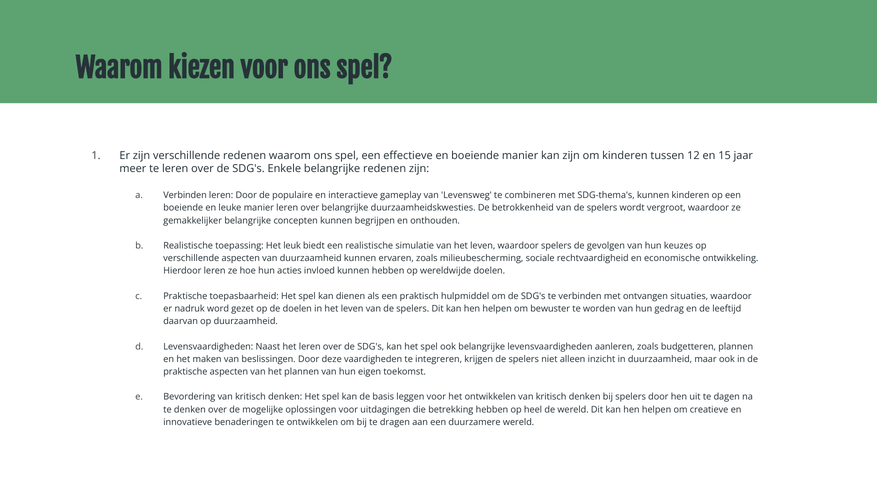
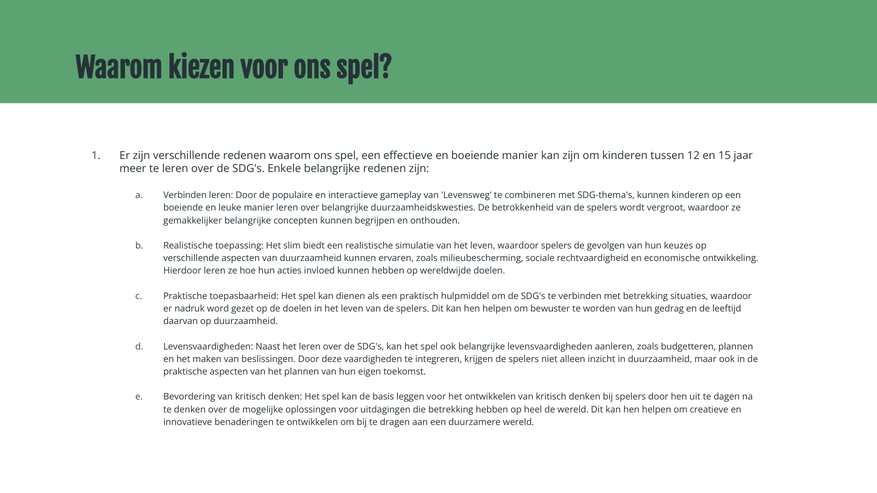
leuk: leuk -> slim
met ontvangen: ontvangen -> betrekking
